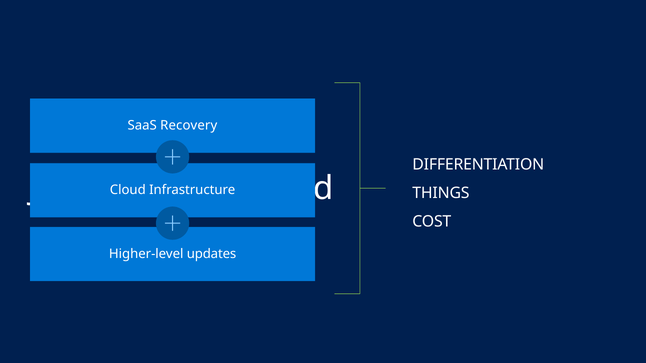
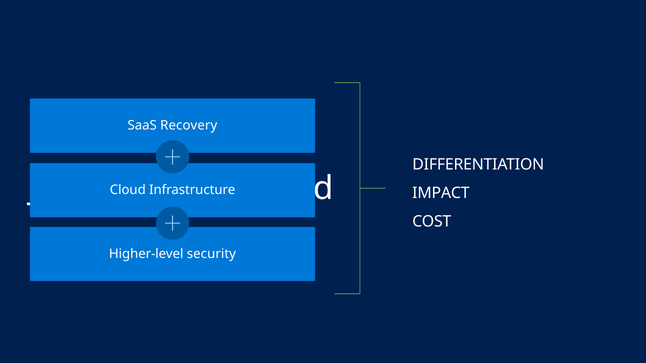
THINGS: THINGS -> IMPACT
updates: updates -> security
